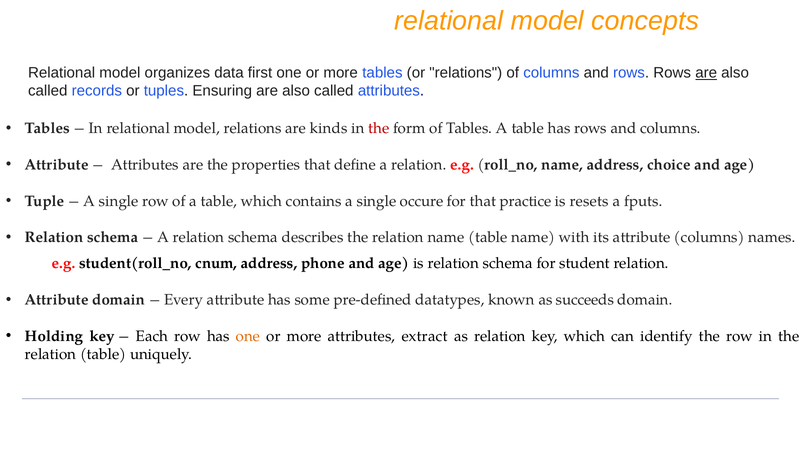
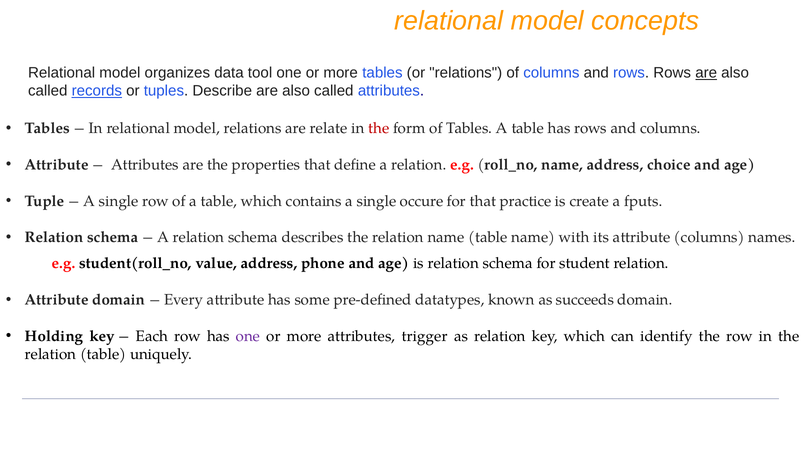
first: first -> tool
records underline: none -> present
Ensuring: Ensuring -> Describe
kinds: kinds -> relate
resets: resets -> create
cnum: cnum -> value
one at (248, 336) colour: orange -> purple
extract: extract -> trigger
